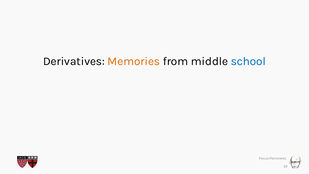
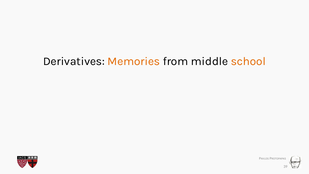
school colour: blue -> orange
